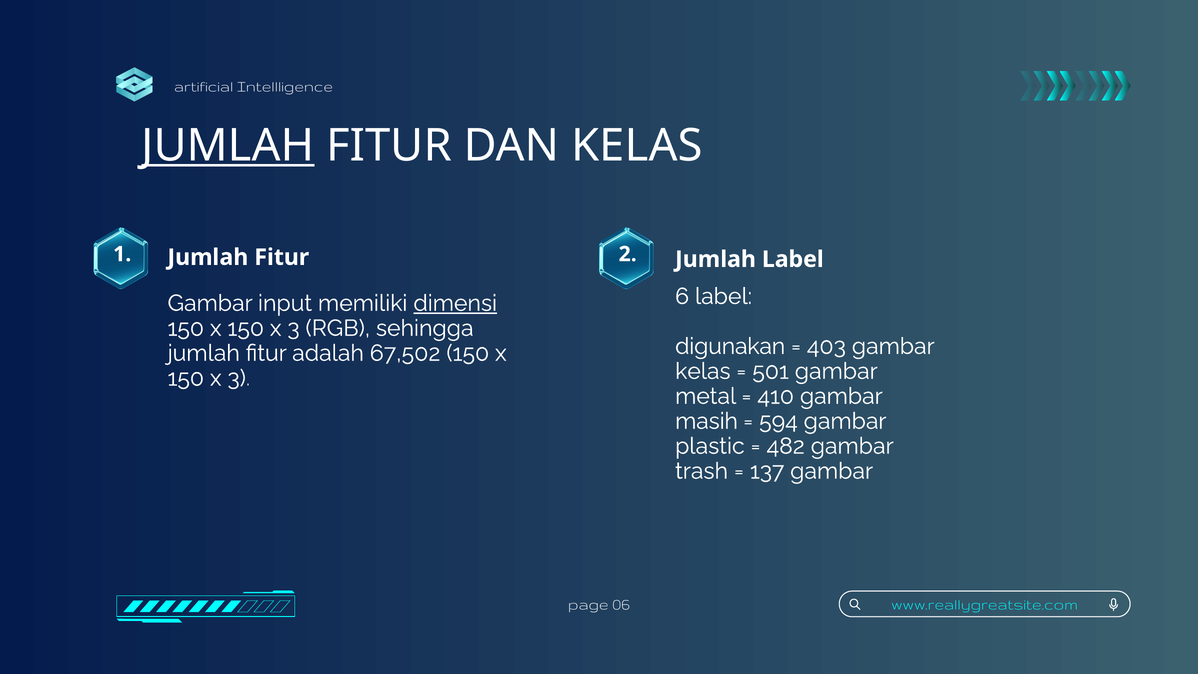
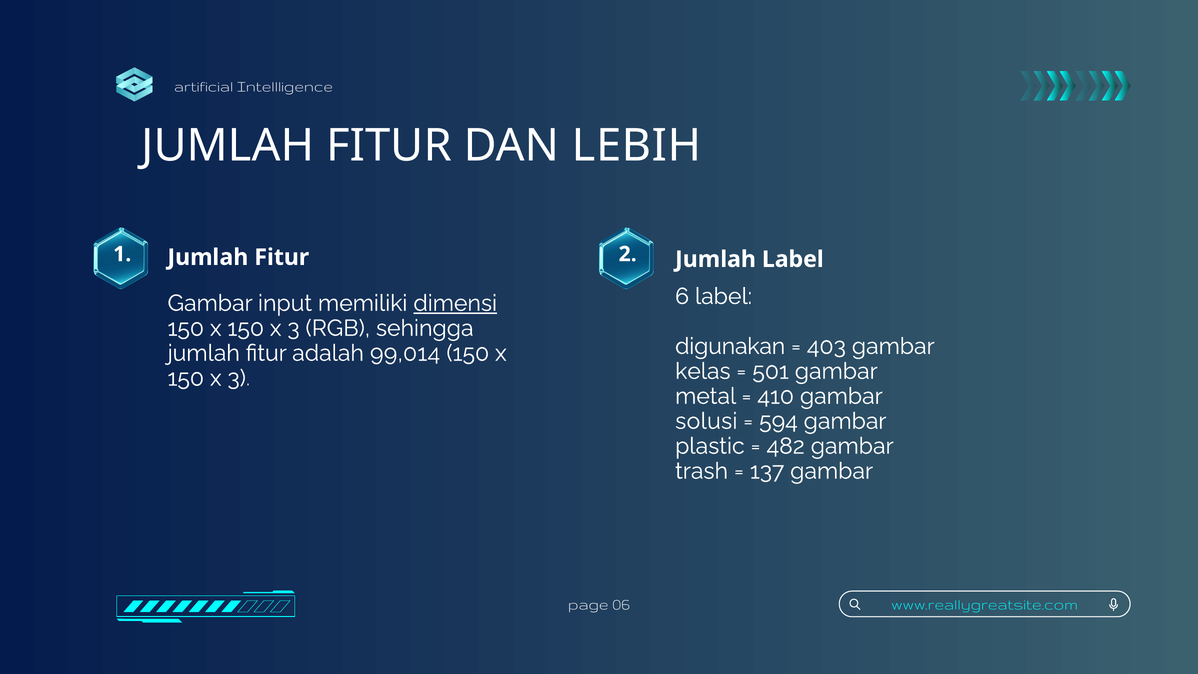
JUMLAH at (228, 146) underline: present -> none
DAN KELAS: KELAS -> LEBIH
67,502: 67,502 -> 99,014
masih: masih -> solusi
